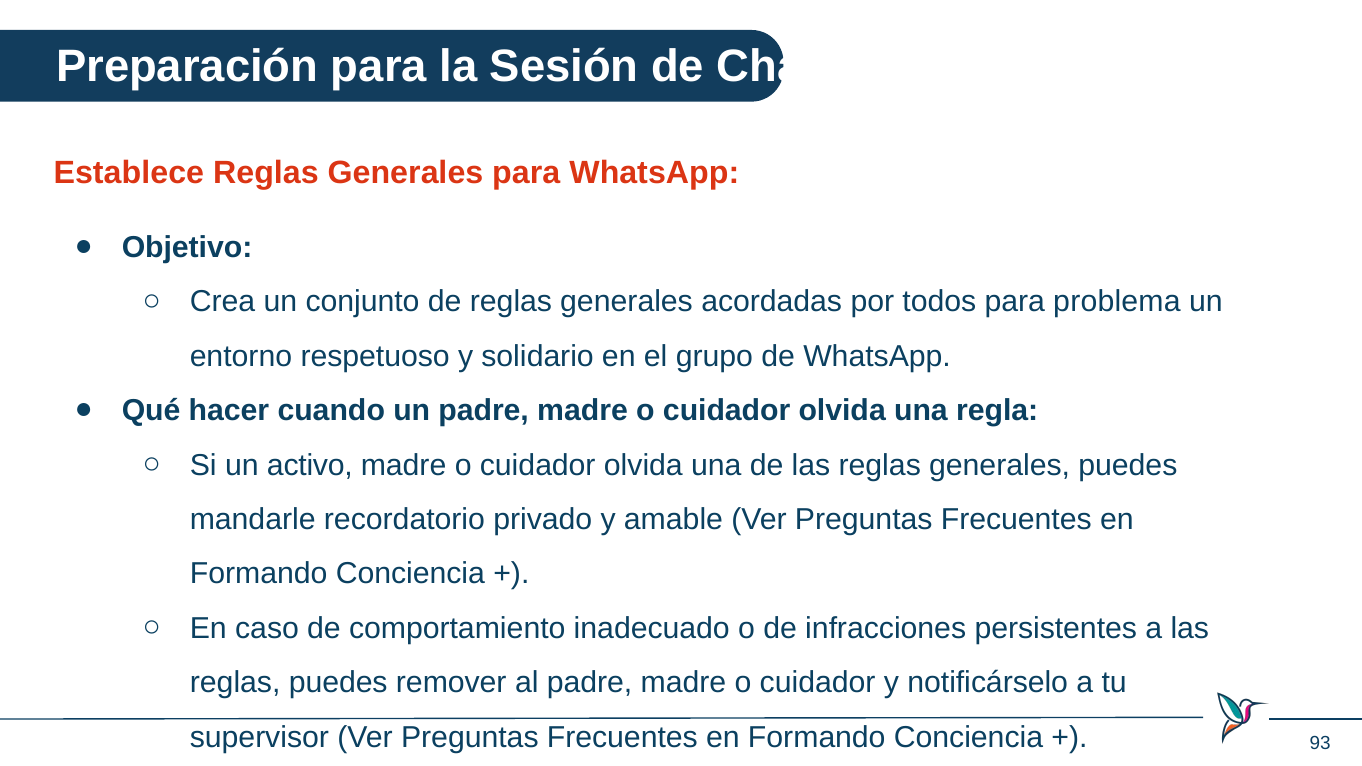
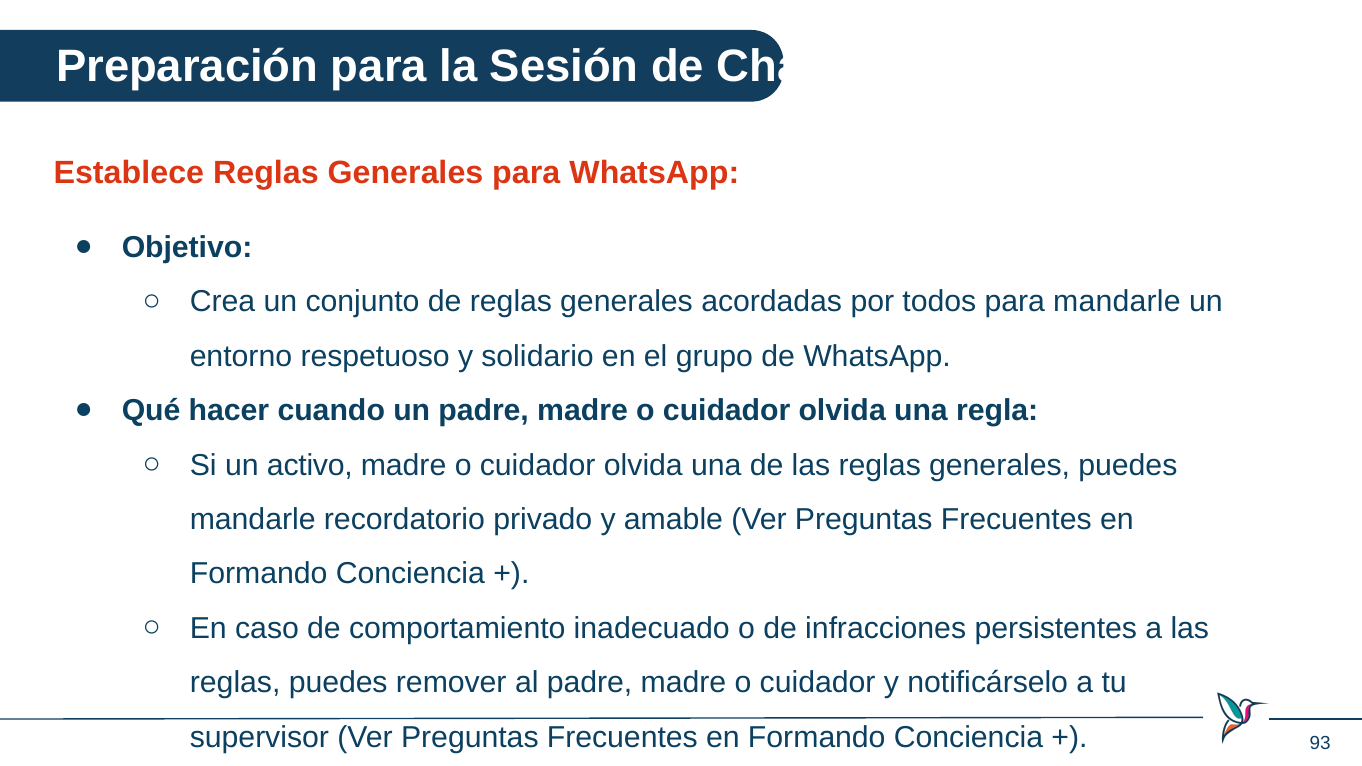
para problema: problema -> mandarle
